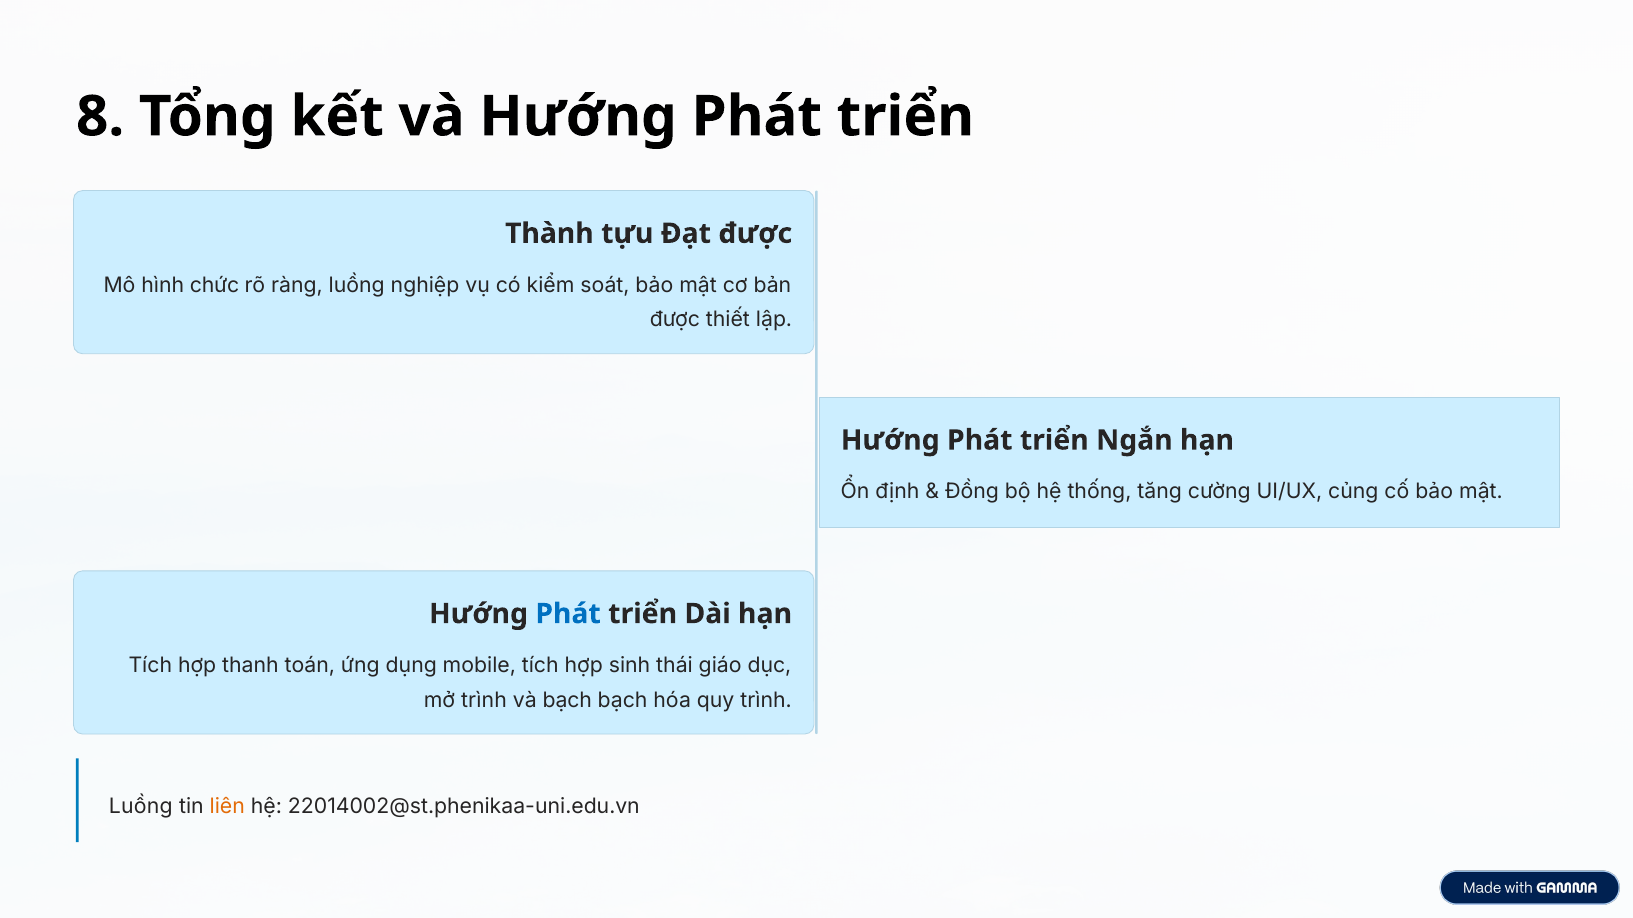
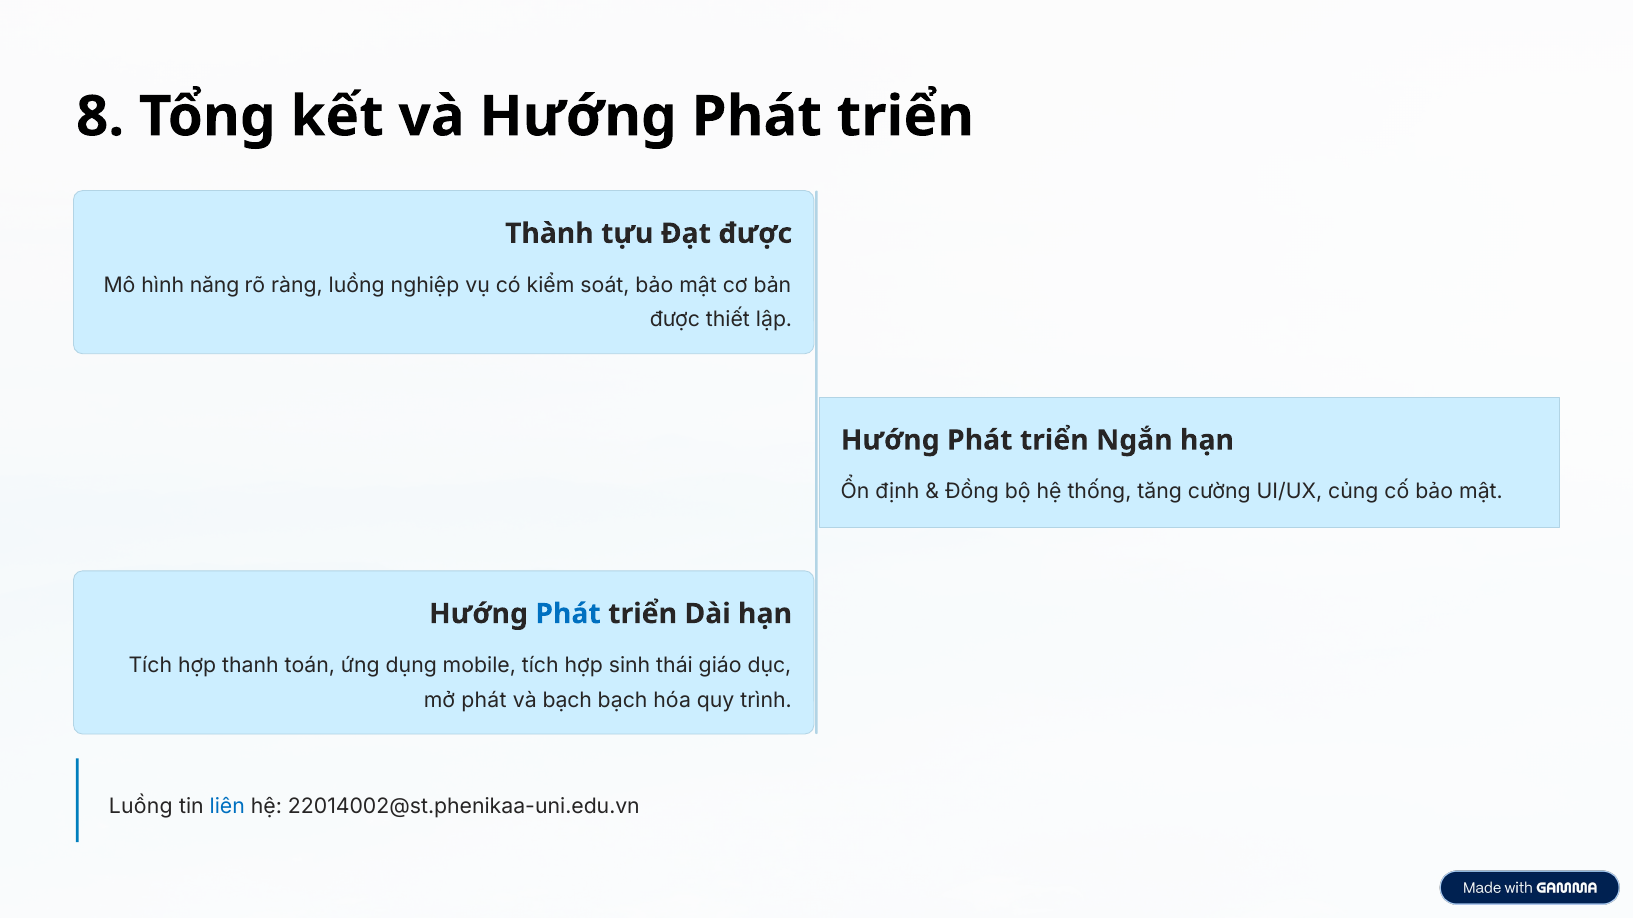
chức: chức -> năng
mở trình: trình -> phát
liên colour: orange -> blue
